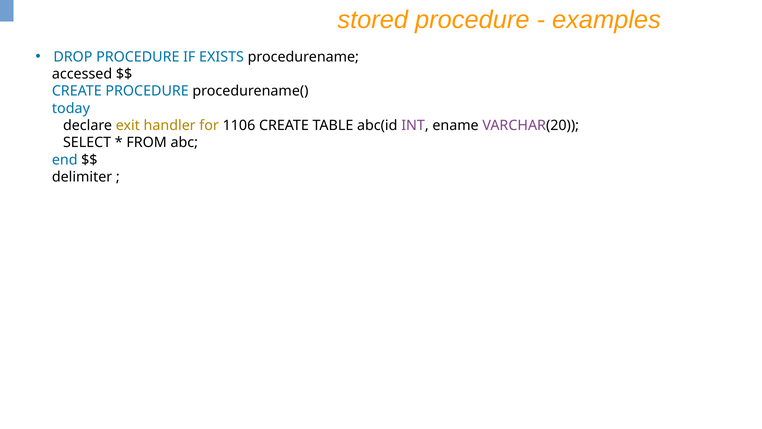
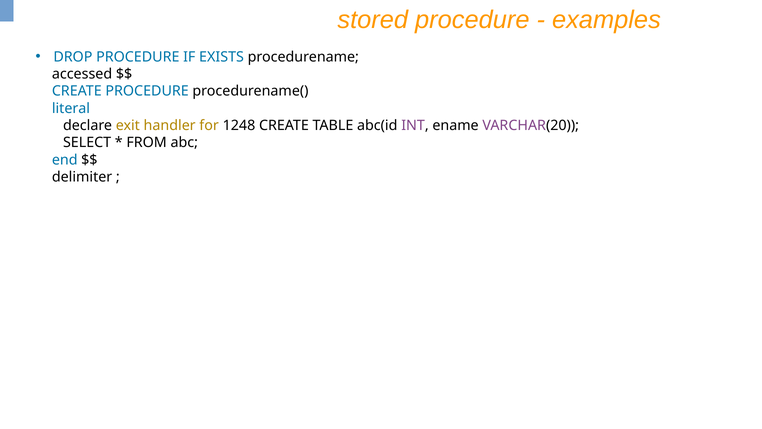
today: today -> literal
1106: 1106 -> 1248
